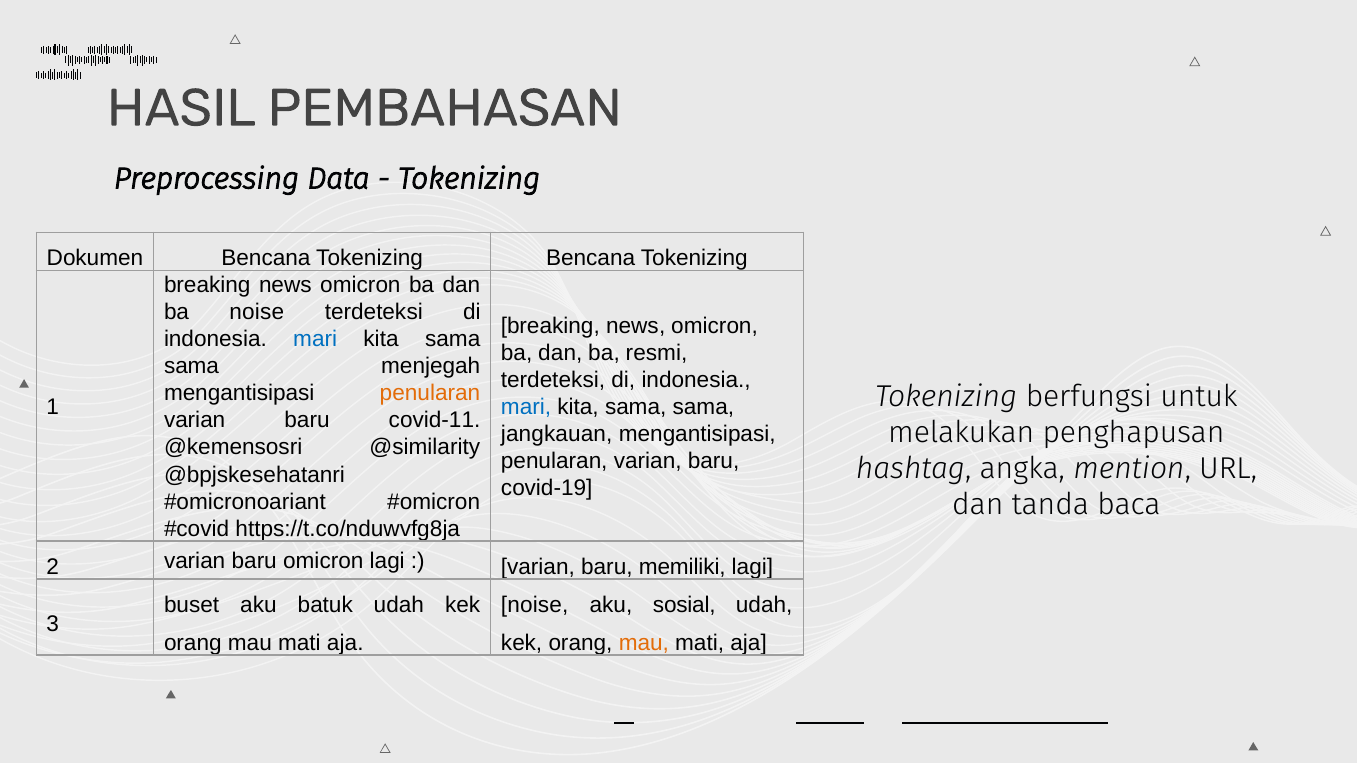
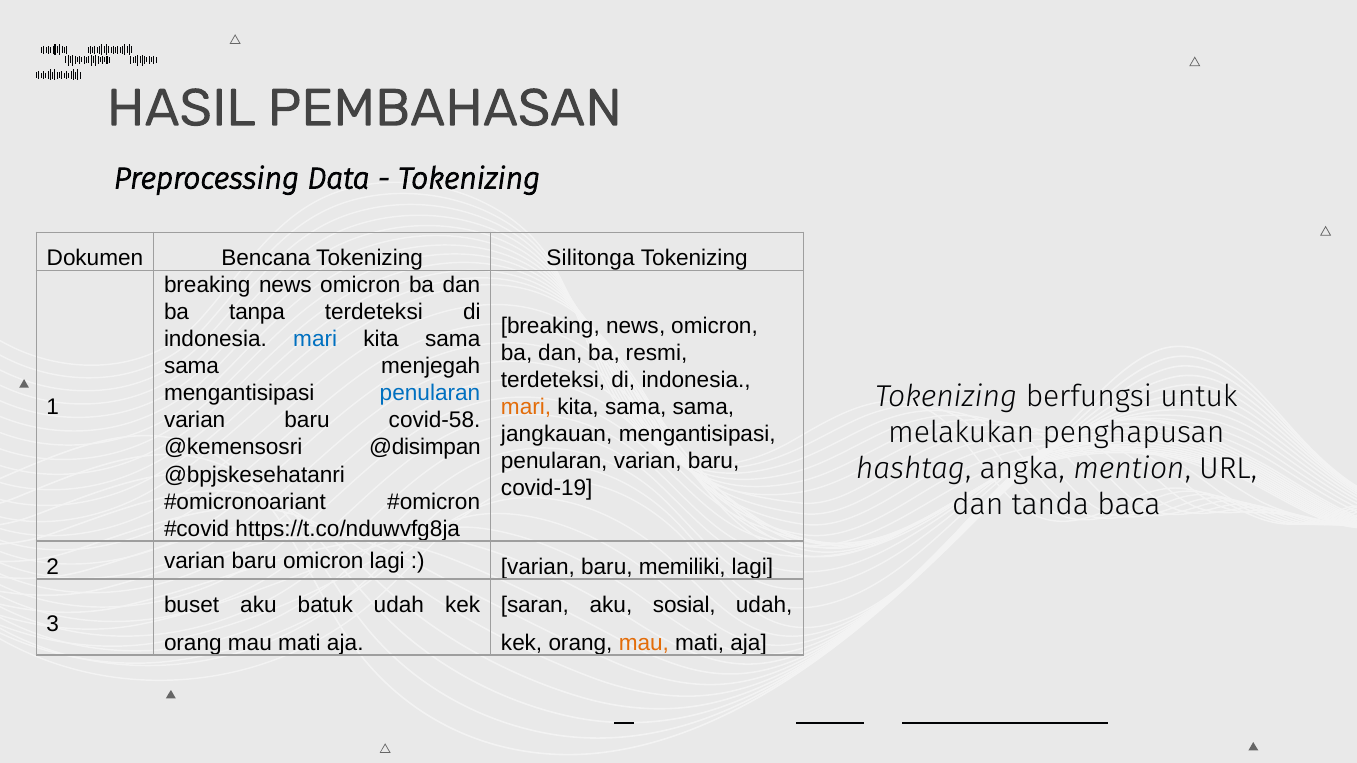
Tokenizing Bencana: Bencana -> Silitonga
ba noise: noise -> tanpa
penularan at (430, 393) colour: orange -> blue
mari at (526, 407) colour: blue -> orange
covid-11: covid-11 -> covid-58
@similarity: @similarity -> @disimpan
noise at (535, 605): noise -> saran
